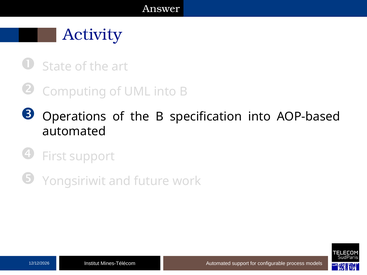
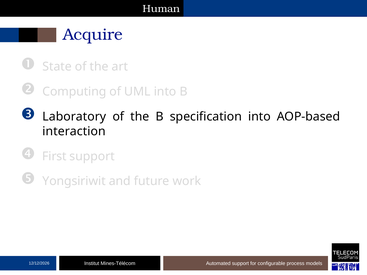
Answer: Answer -> Human
Activity: Activity -> Acquire
Operations: Operations -> Laboratory
automated at (74, 131): automated -> interaction
